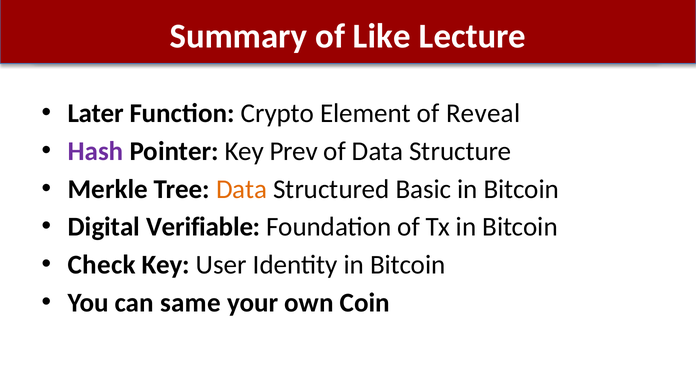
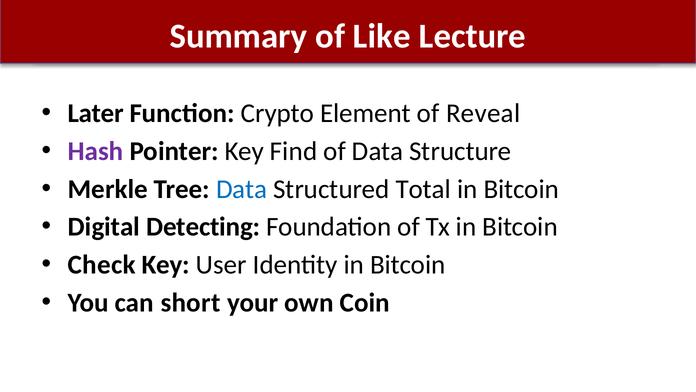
Prev: Prev -> Find
Data at (242, 189) colour: orange -> blue
Basic: Basic -> Total
Verifiable: Verifiable -> Detecting
same: same -> short
